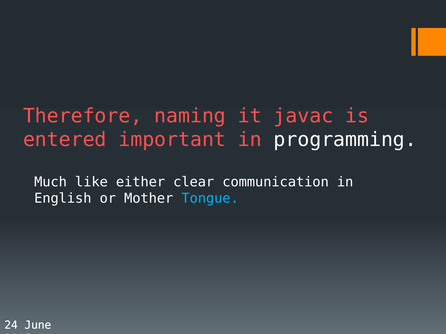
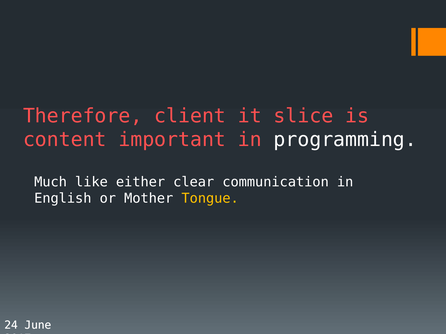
naming: naming -> client
javac: javac -> slice
entered: entered -> content
Tongue colour: light blue -> yellow
